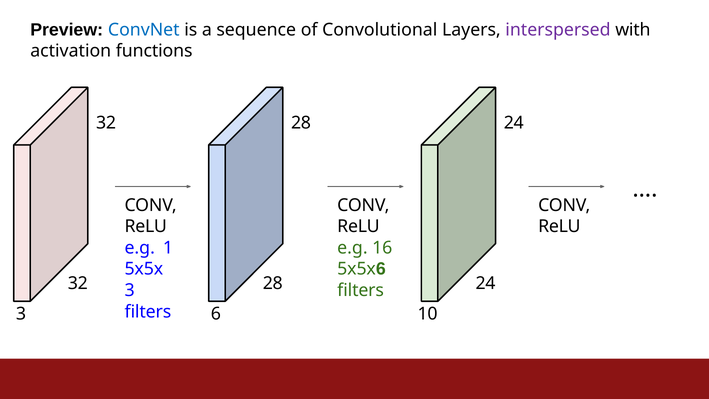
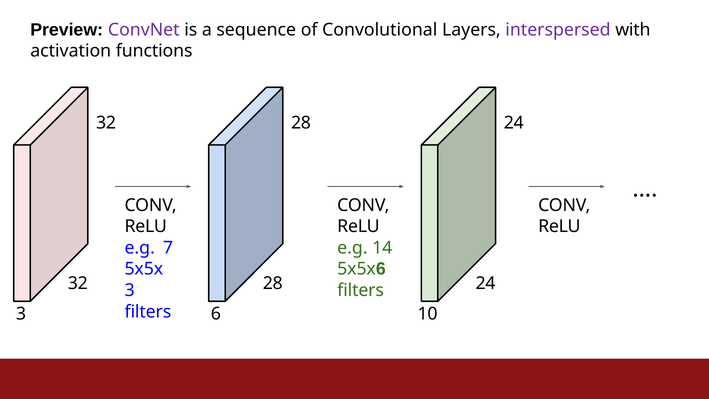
ConvNet colour: blue -> purple
1: 1 -> 7
16: 16 -> 14
